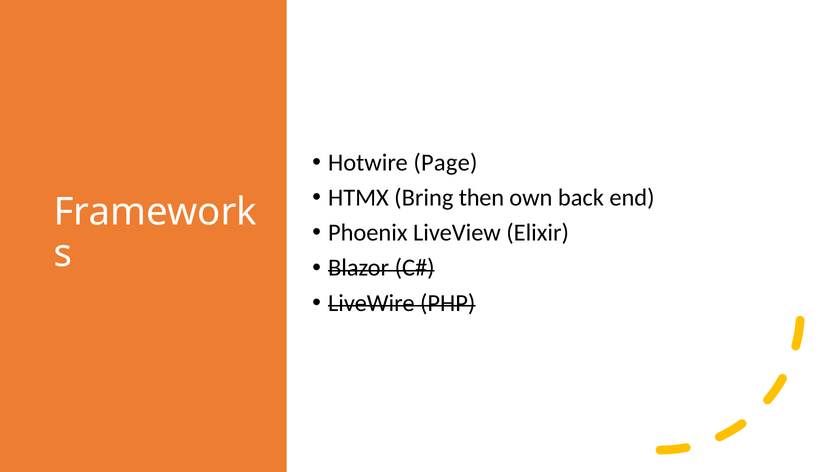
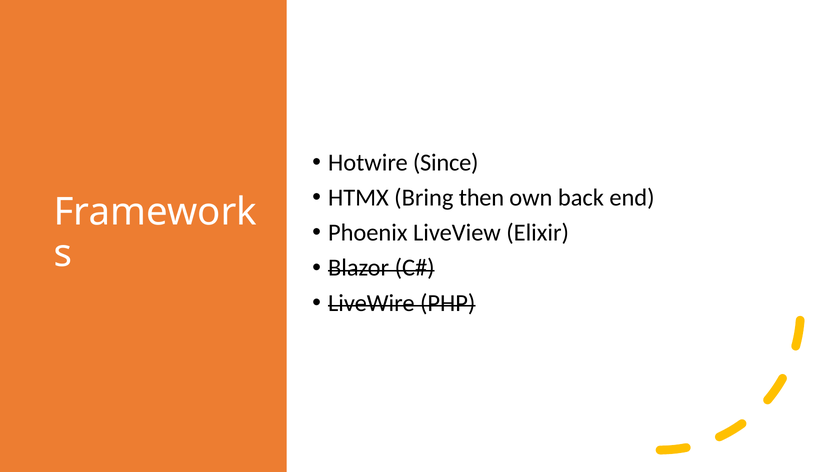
Page: Page -> Since
